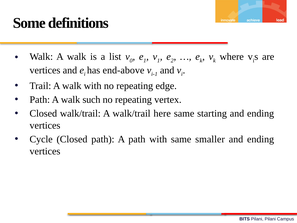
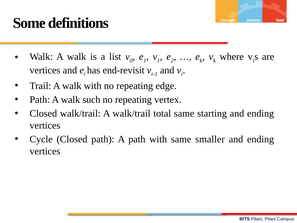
end-above: end-above -> end-revisit
here: here -> total
